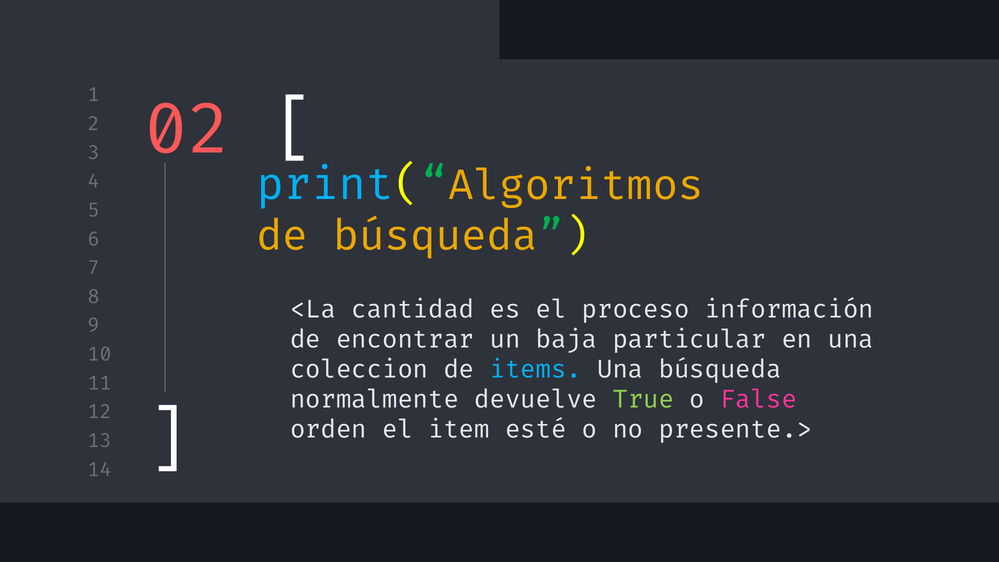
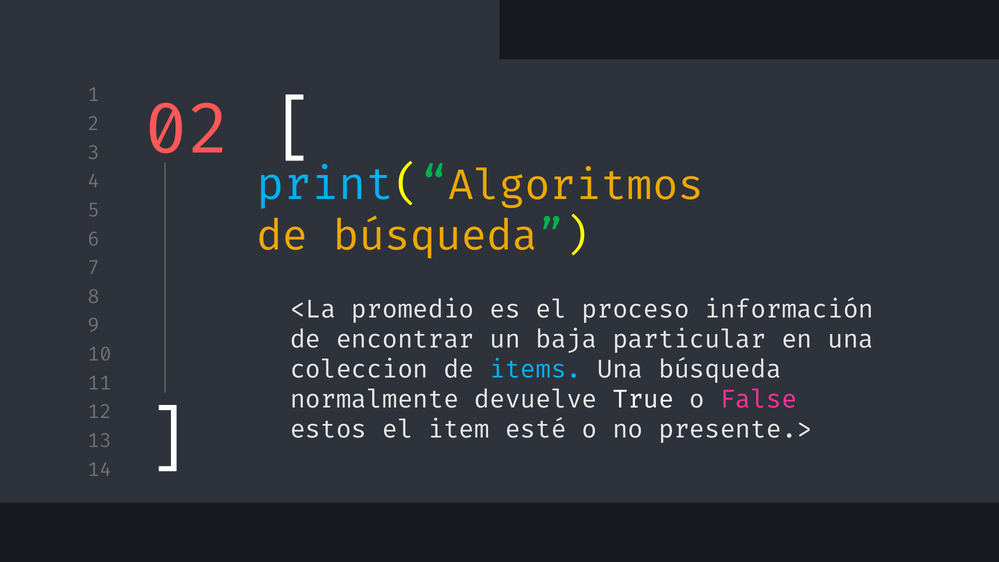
cantidad: cantidad -> promedio
True colour: light green -> white
orden: orden -> estos
